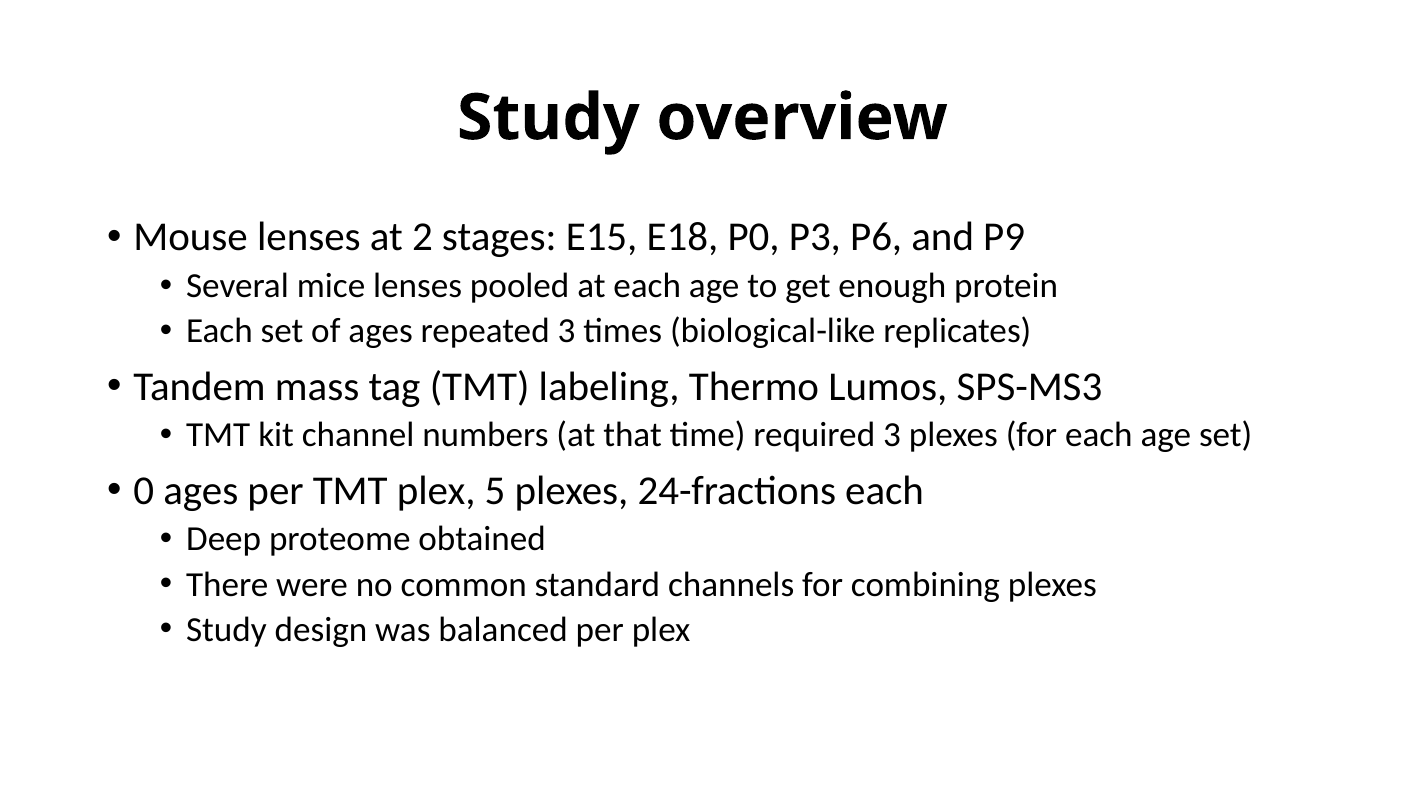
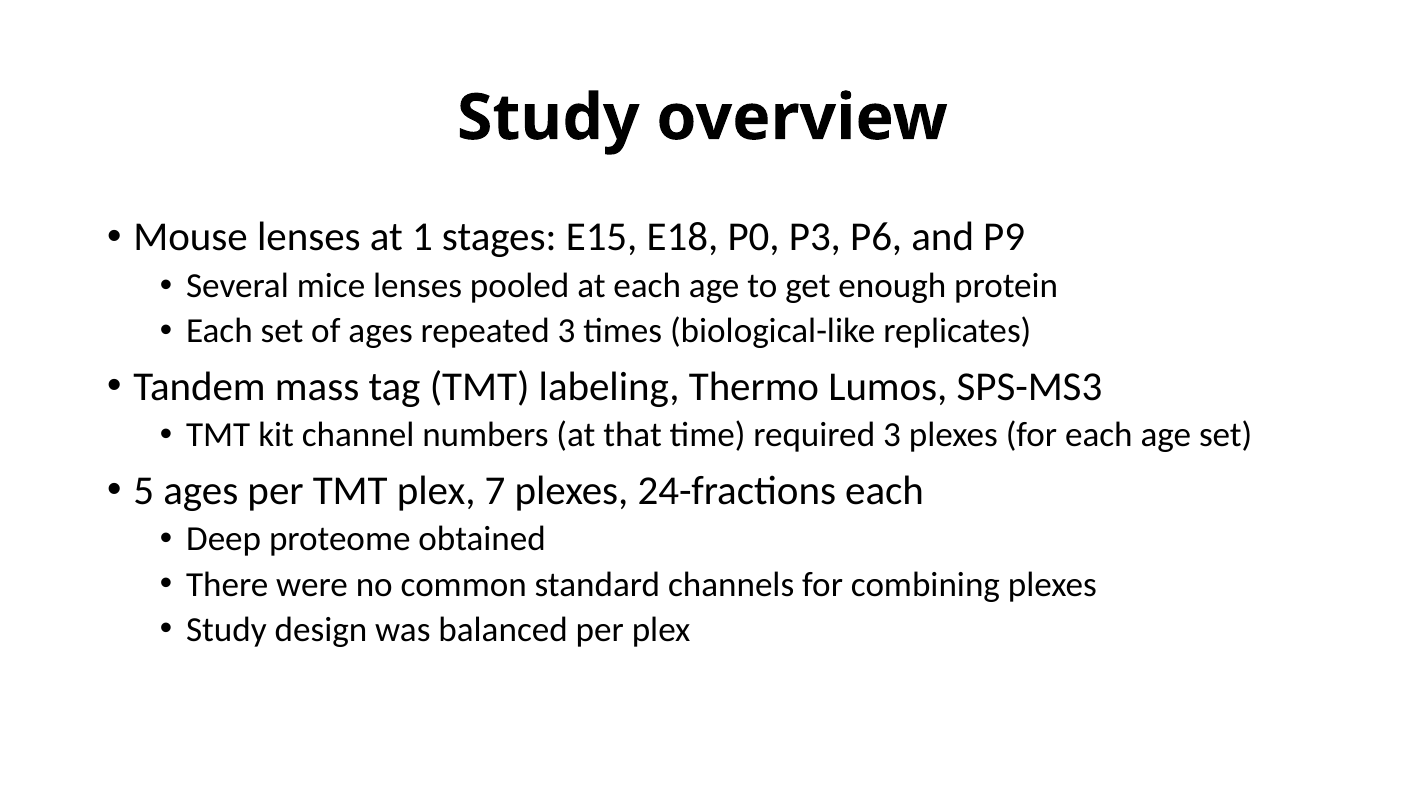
2: 2 -> 1
0: 0 -> 5
5: 5 -> 7
